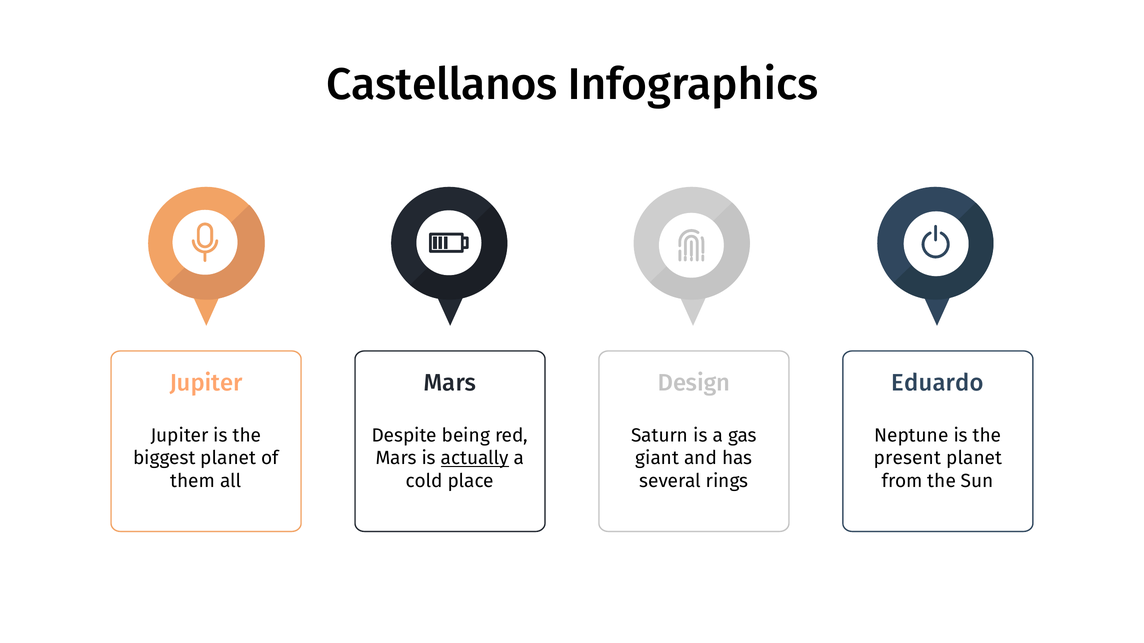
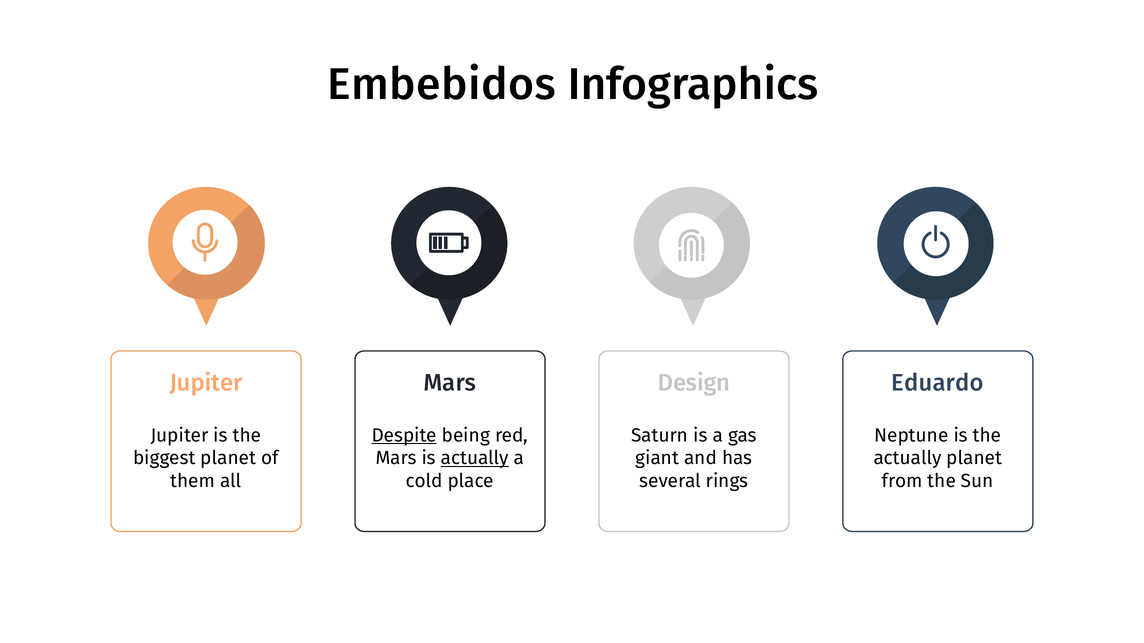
Castellanos: Castellanos -> Embebidos
Despite underline: none -> present
present at (907, 459): present -> actually
